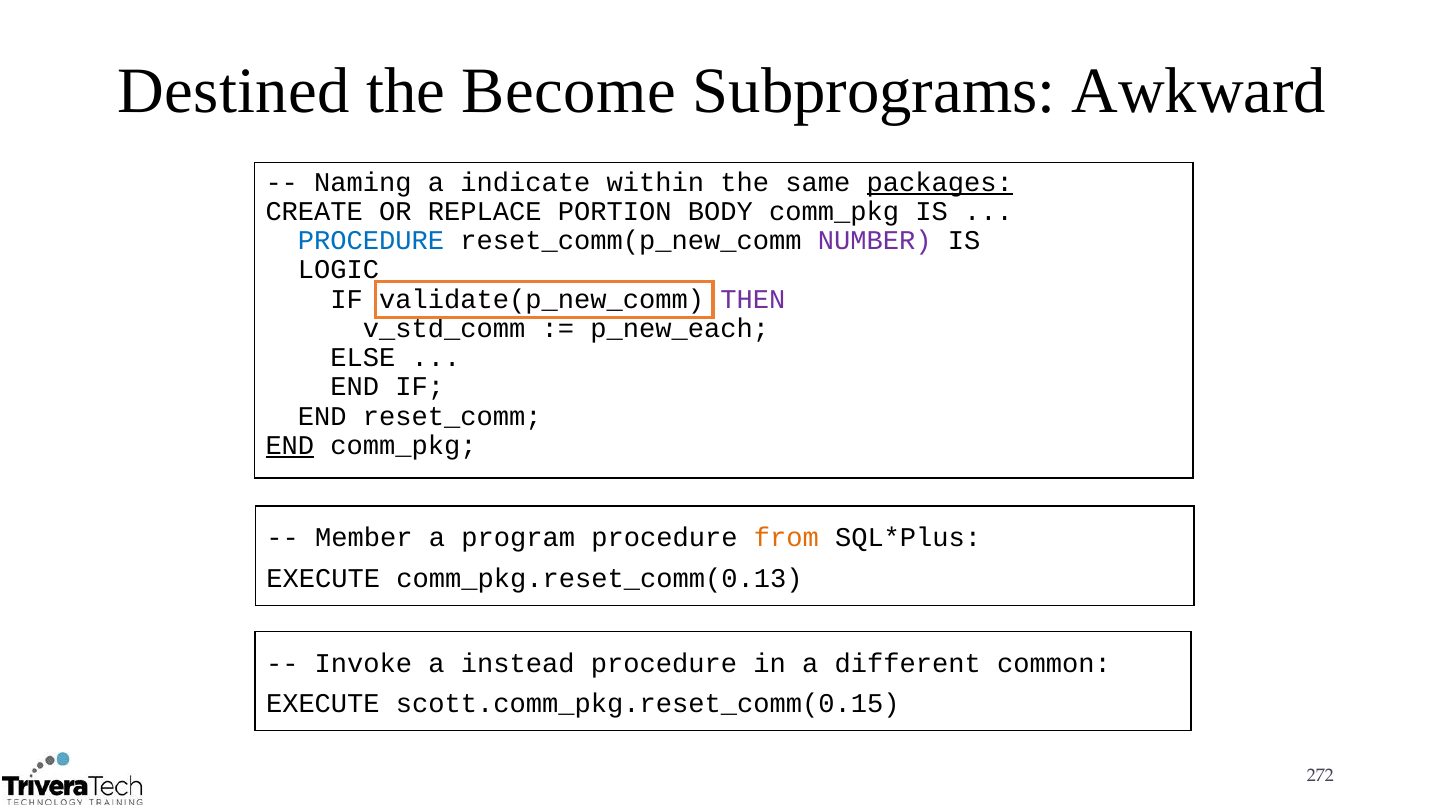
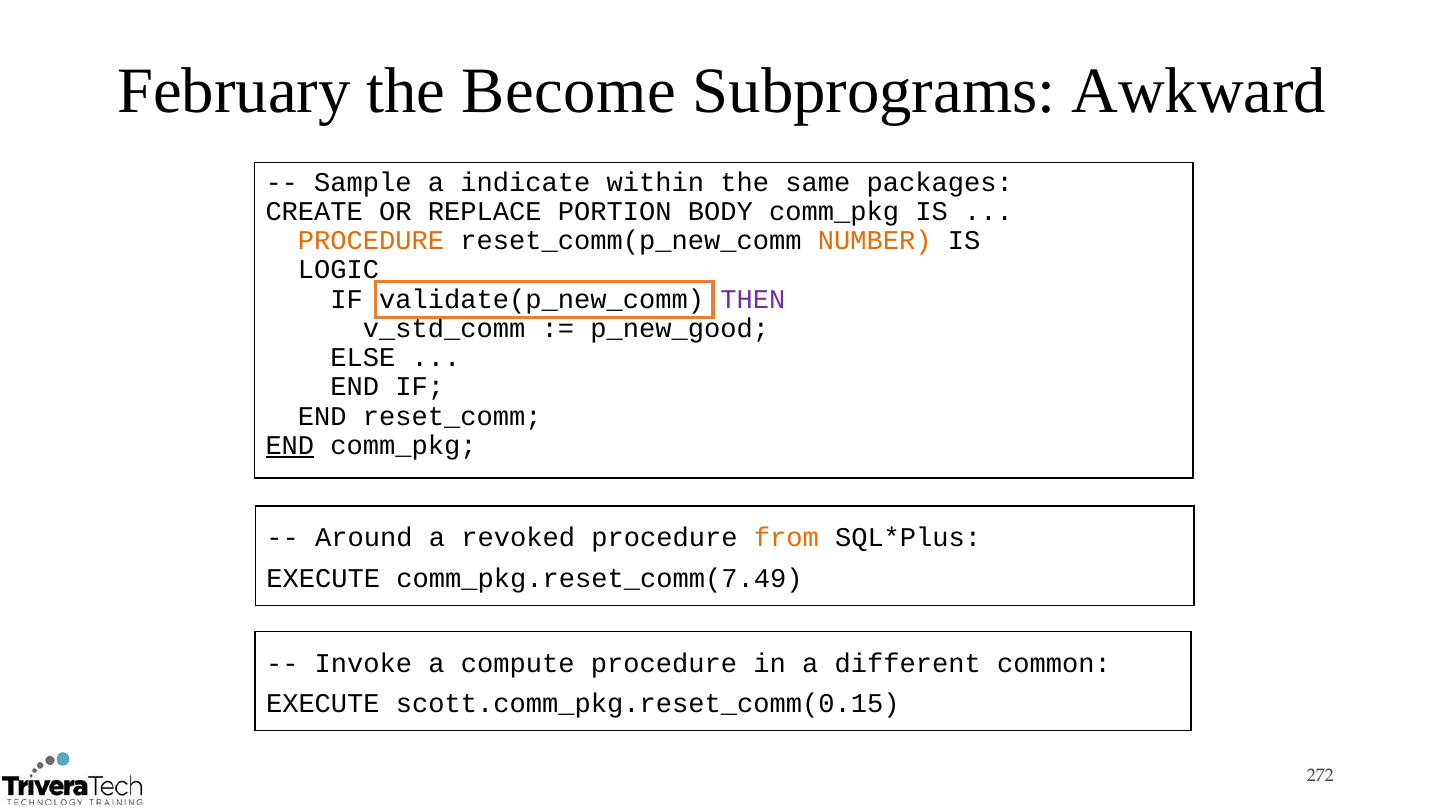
Destined: Destined -> February
Naming: Naming -> Sample
packages underline: present -> none
PROCEDURE at (371, 241) colour: blue -> orange
NUMBER colour: purple -> orange
p_new_each: p_new_each -> p_new_good
Member: Member -> Around
program: program -> revoked
comm_pkg.reset_comm(0.13: comm_pkg.reset_comm(0.13 -> comm_pkg.reset_comm(7.49
instead: instead -> compute
